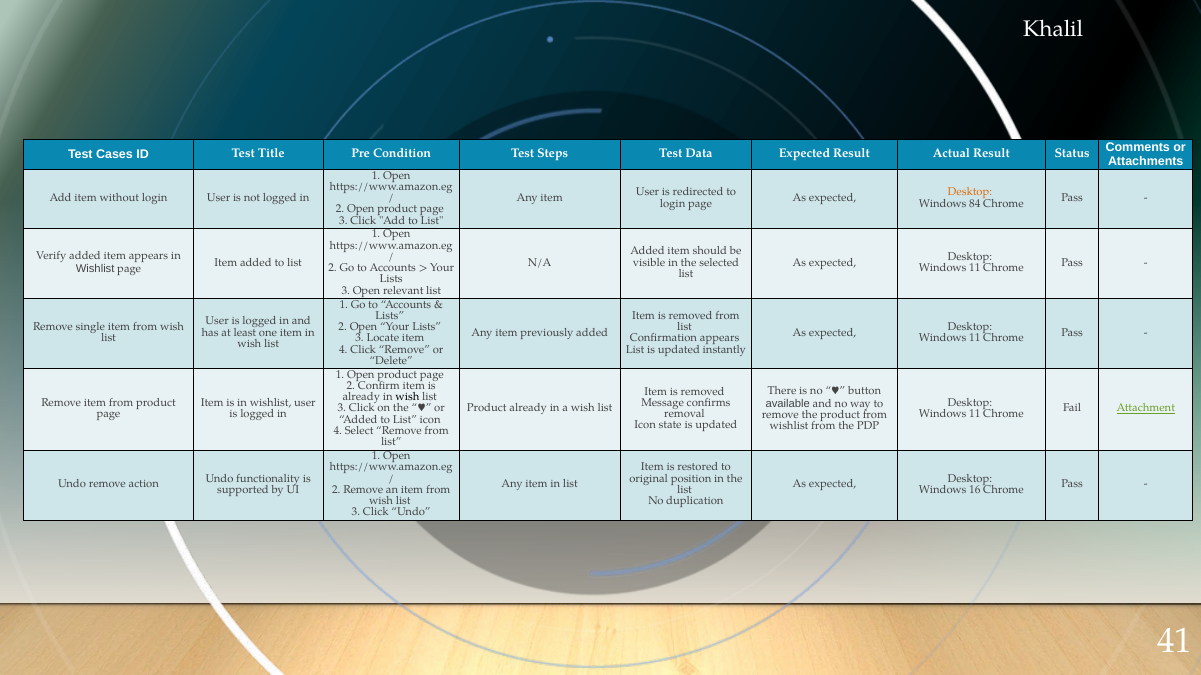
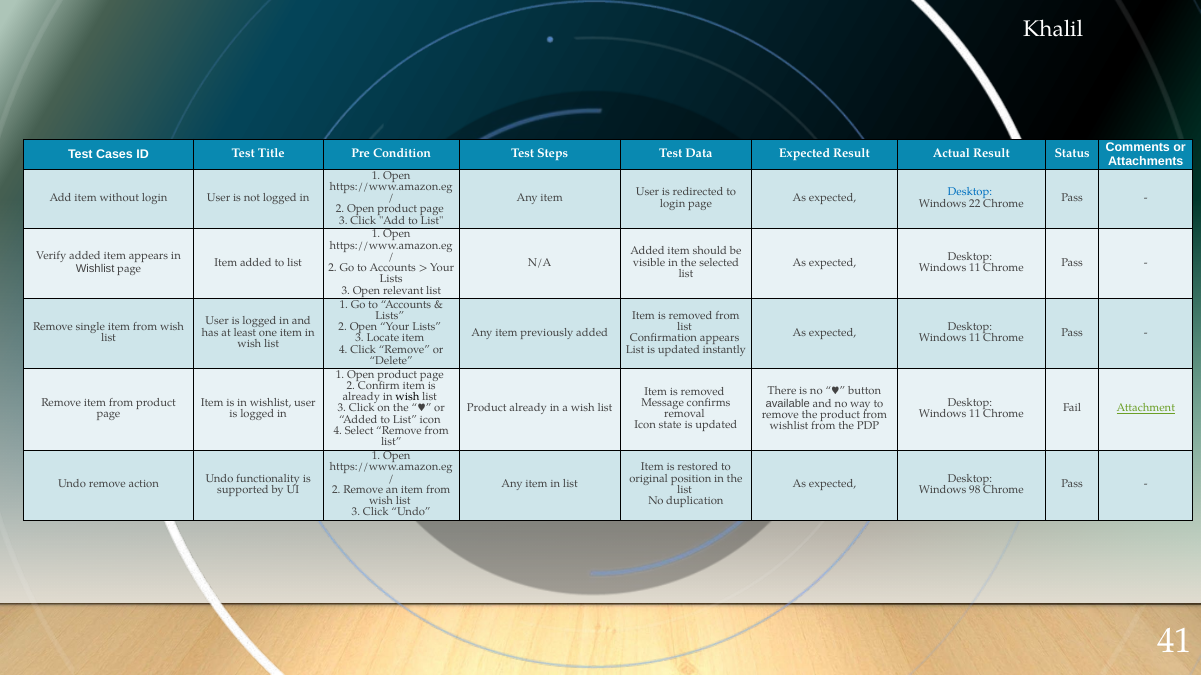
Desktop at (970, 192) colour: orange -> blue
84: 84 -> 22
16: 16 -> 98
